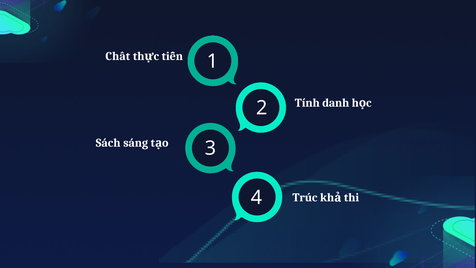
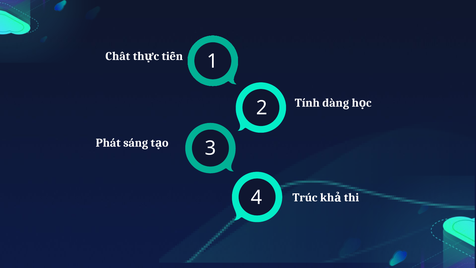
danh: danh -> dàng
Sách: Sách -> Phát
